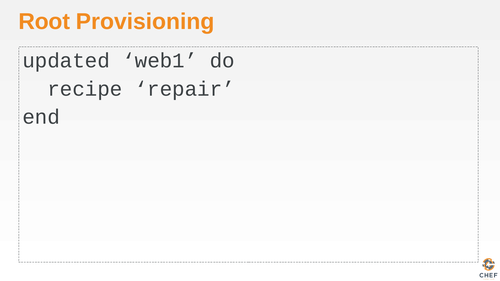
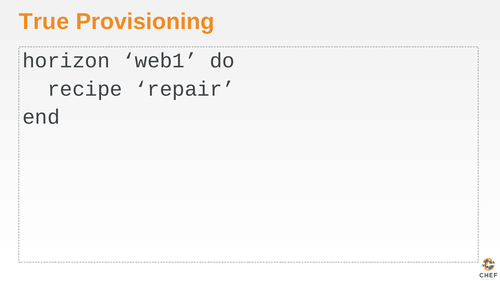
Root: Root -> True
updated: updated -> horizon
